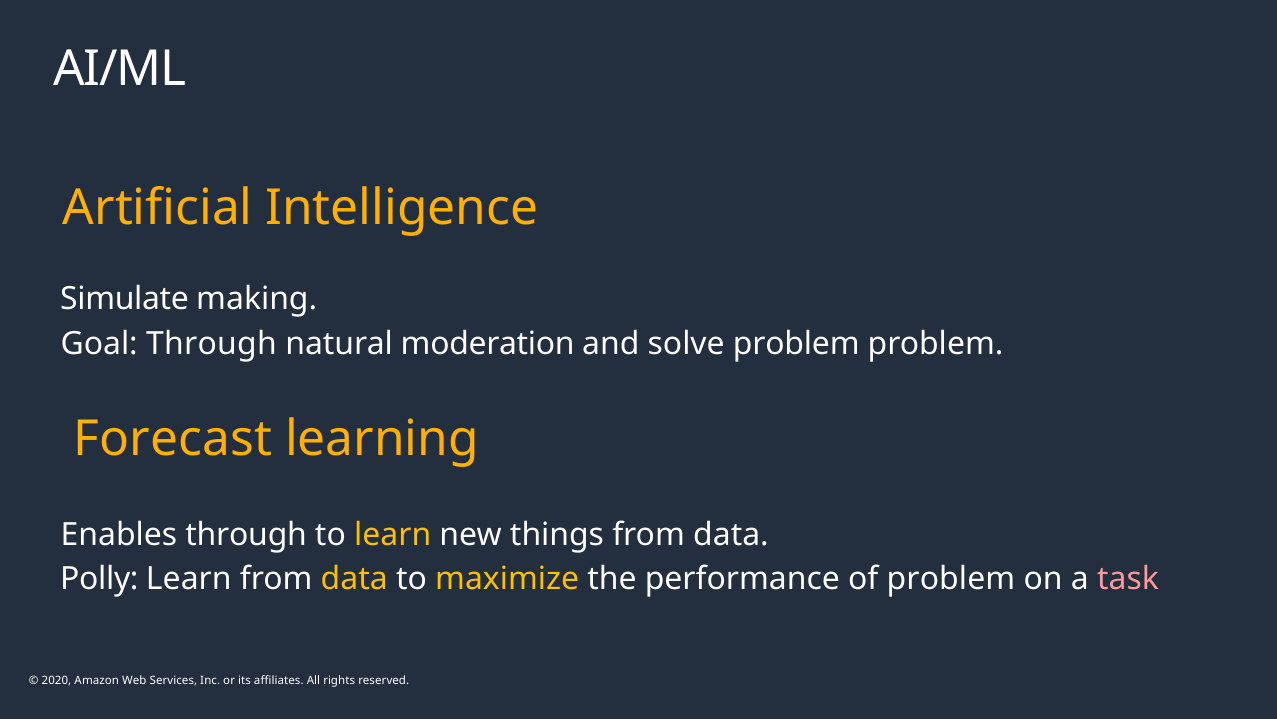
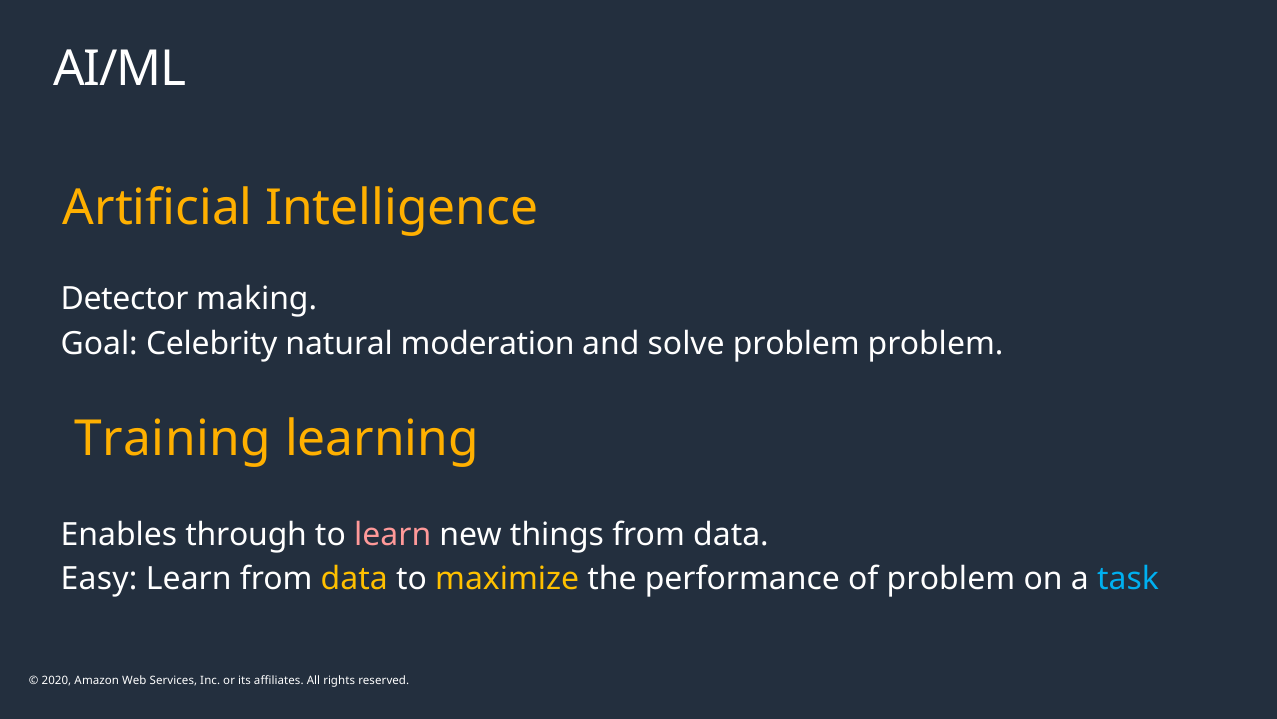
Simulate: Simulate -> Detector
Goal Through: Through -> Celebrity
Forecast: Forecast -> Training
learn at (393, 534) colour: yellow -> pink
Polly: Polly -> Easy
task colour: pink -> light blue
